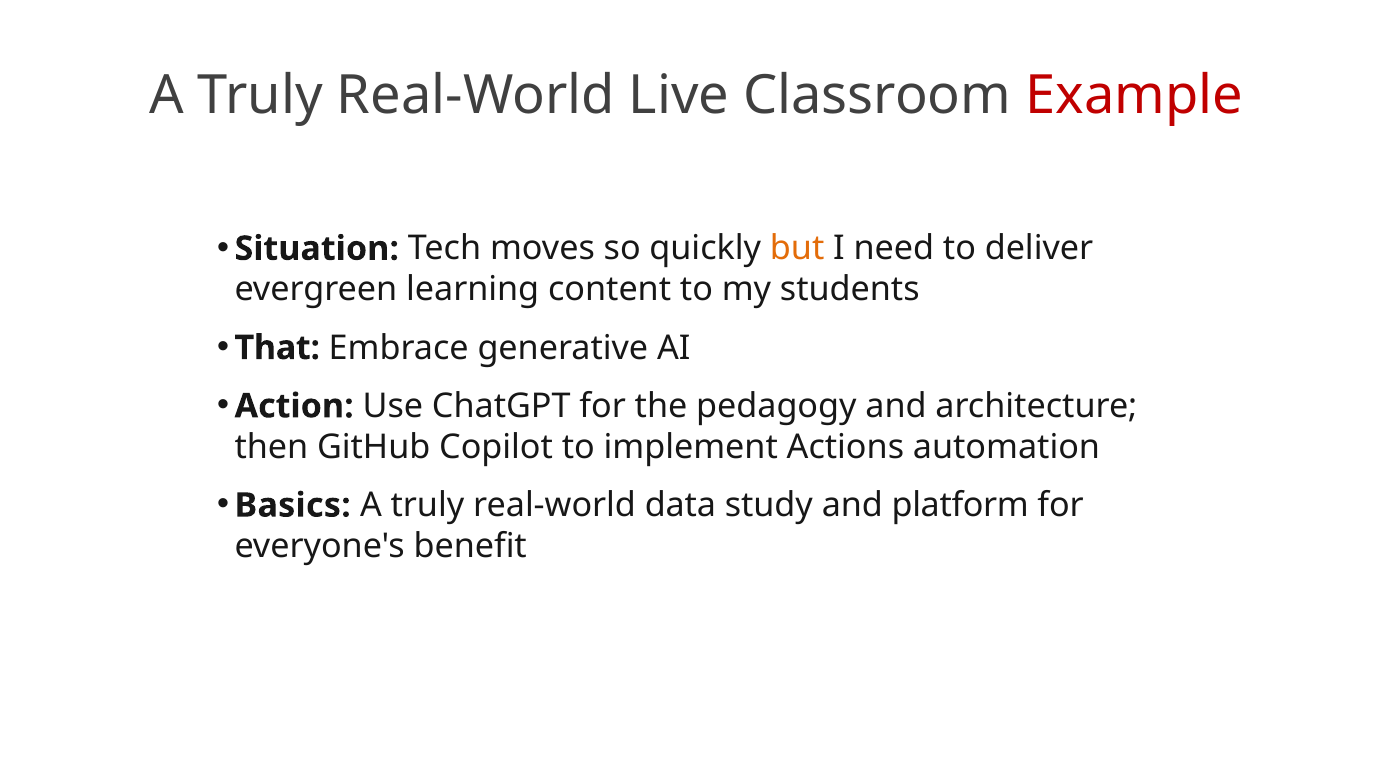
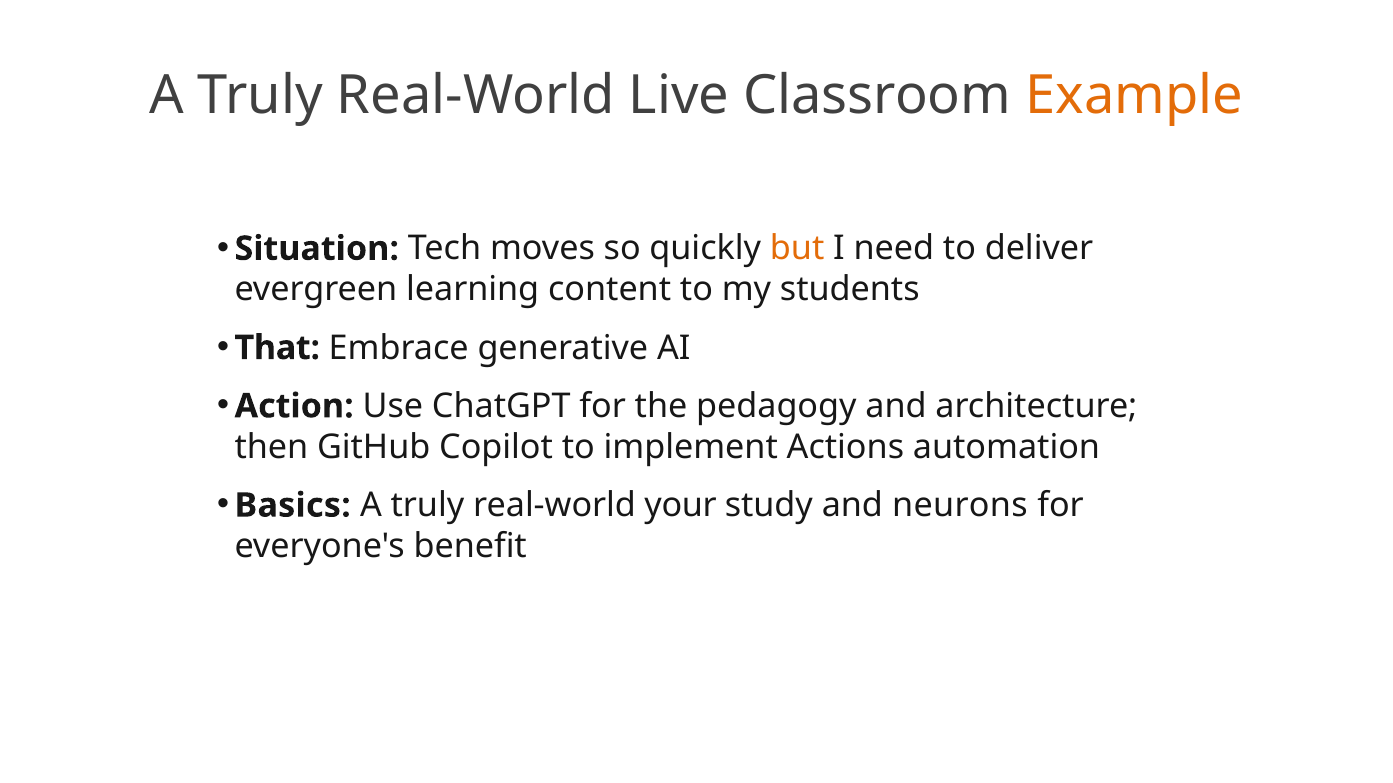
Example colour: red -> orange
data: data -> your
platform: platform -> neurons
